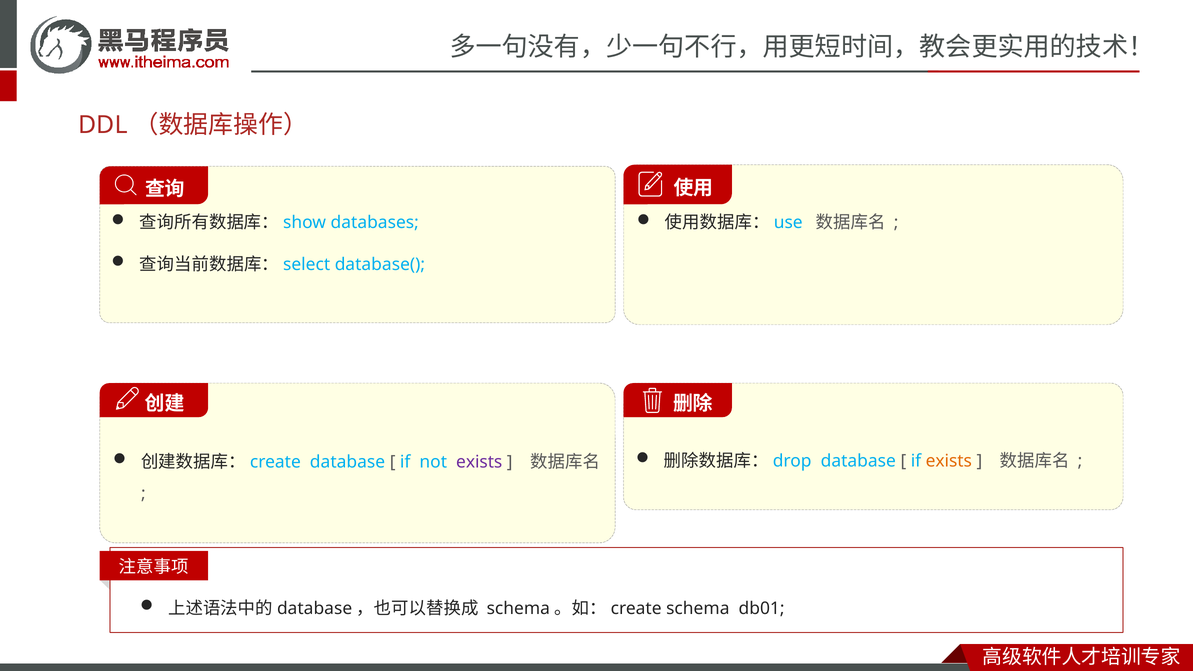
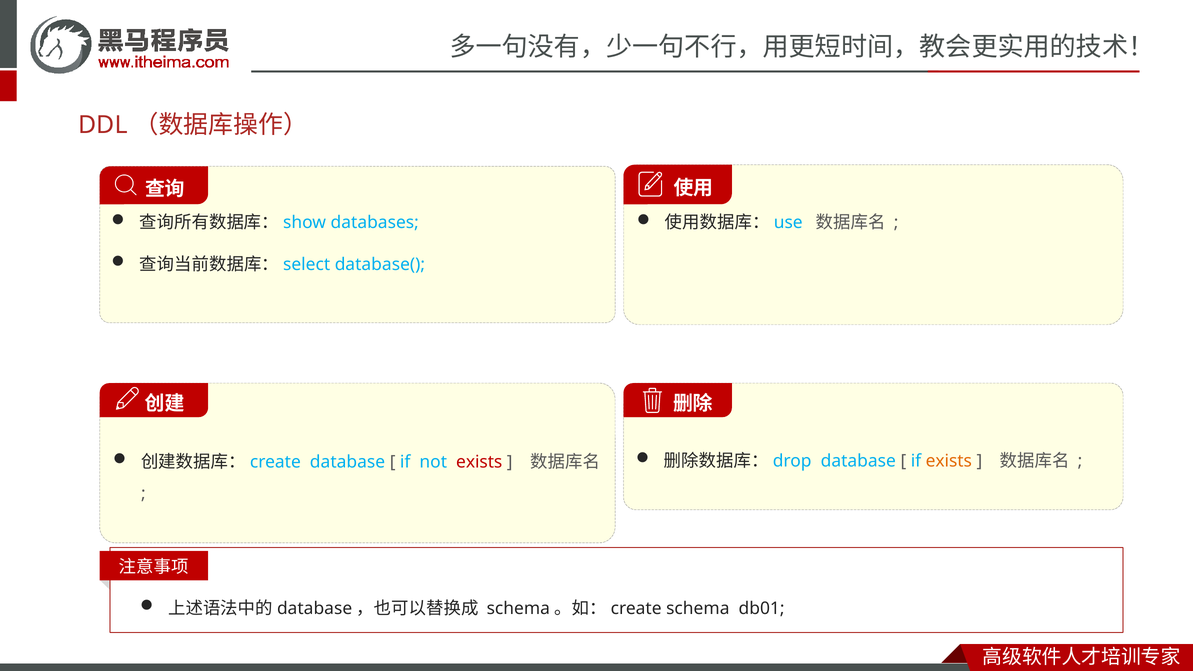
exists at (479, 462) colour: purple -> red
